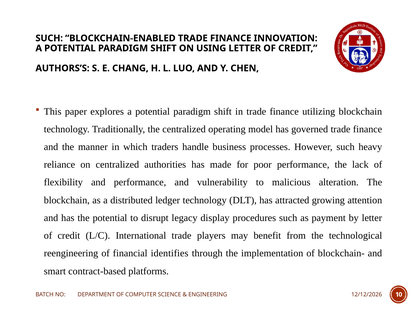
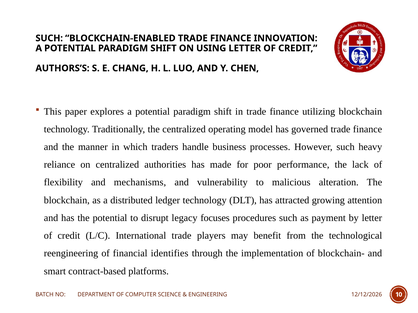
and performance: performance -> mechanisms
display: display -> focuses
